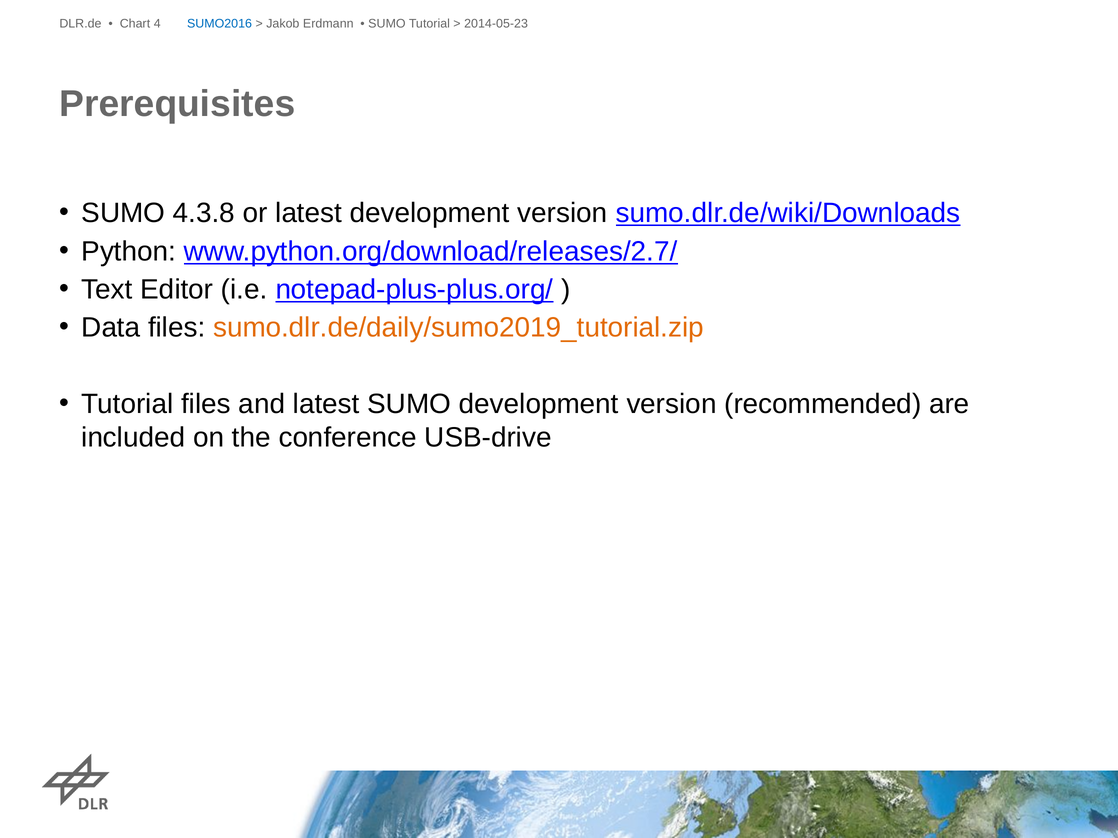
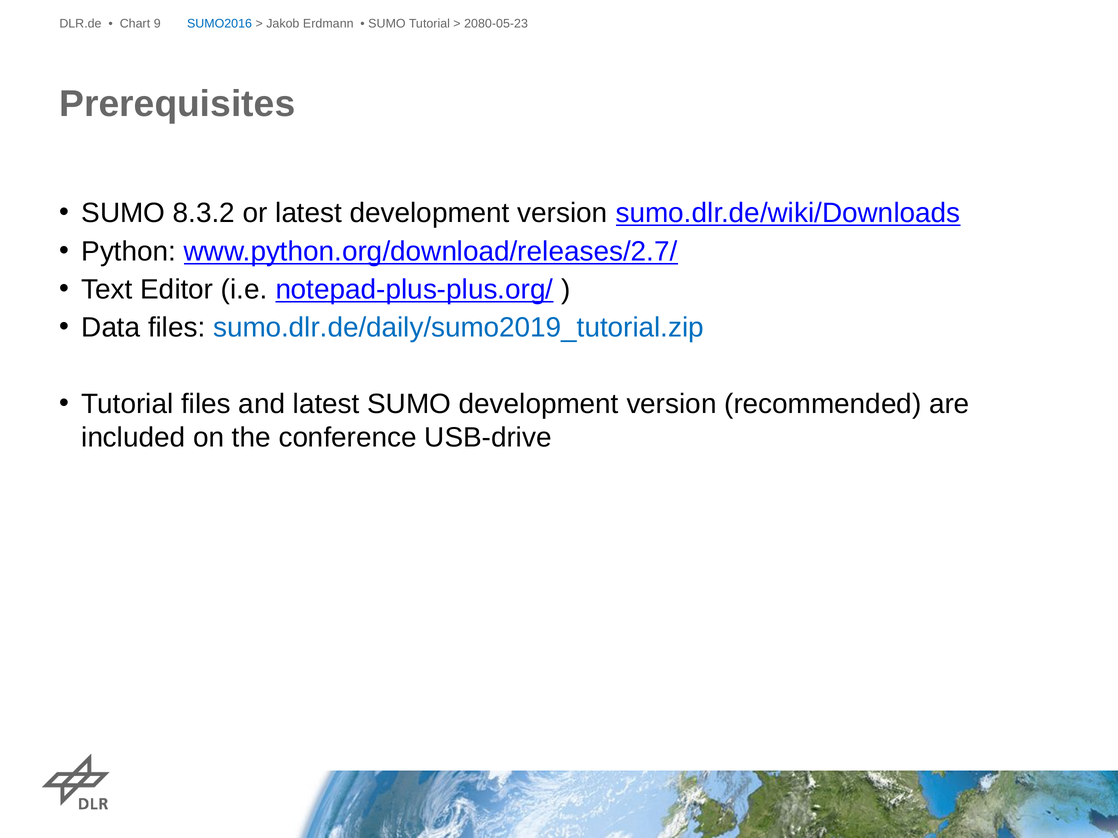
4: 4 -> 9
2014-05-23: 2014-05-23 -> 2080-05-23
4.3.8: 4.3.8 -> 8.3.2
sumo.dlr.de/daily/sumo2019_tutorial.zip colour: orange -> blue
